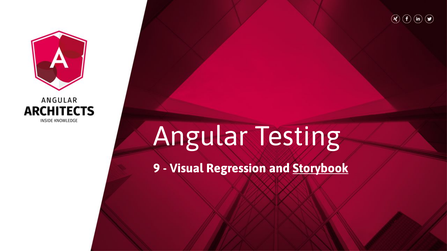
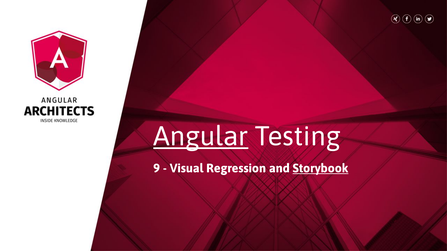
Angular underline: none -> present
